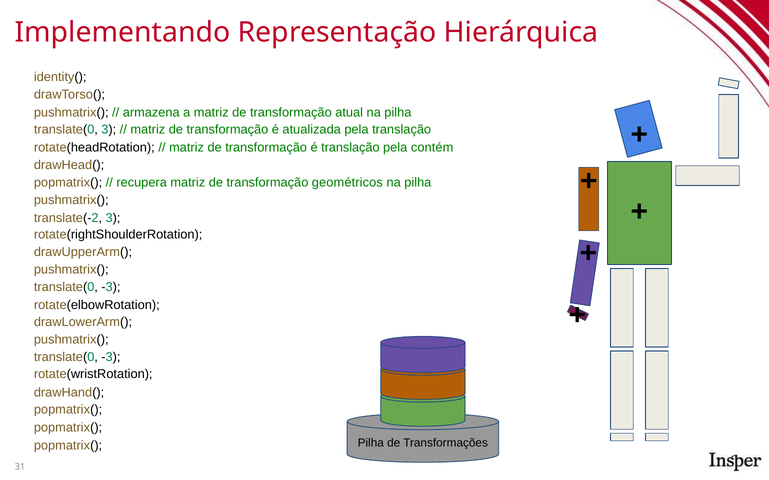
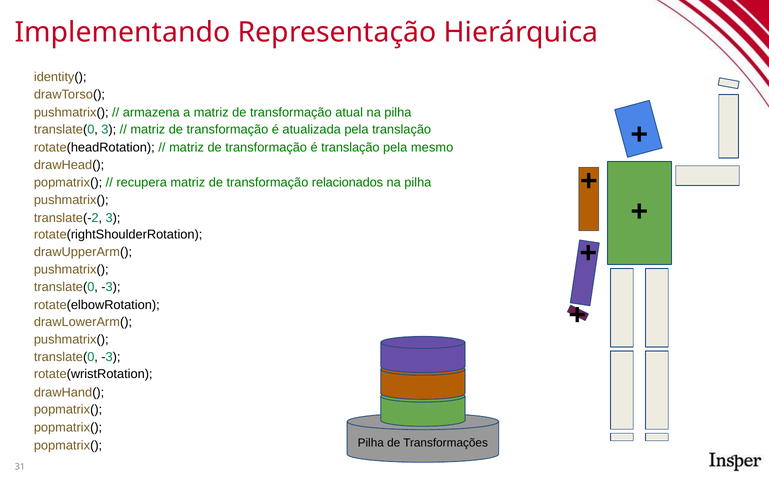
contém: contém -> mesmo
geométricos: geométricos -> relacionados
